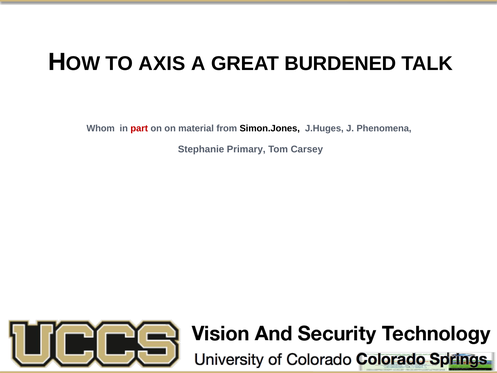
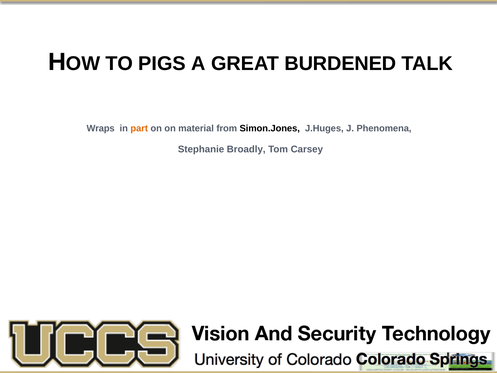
AXIS: AXIS -> PIGS
Whom: Whom -> Wraps
part colour: red -> orange
Primary: Primary -> Broadly
